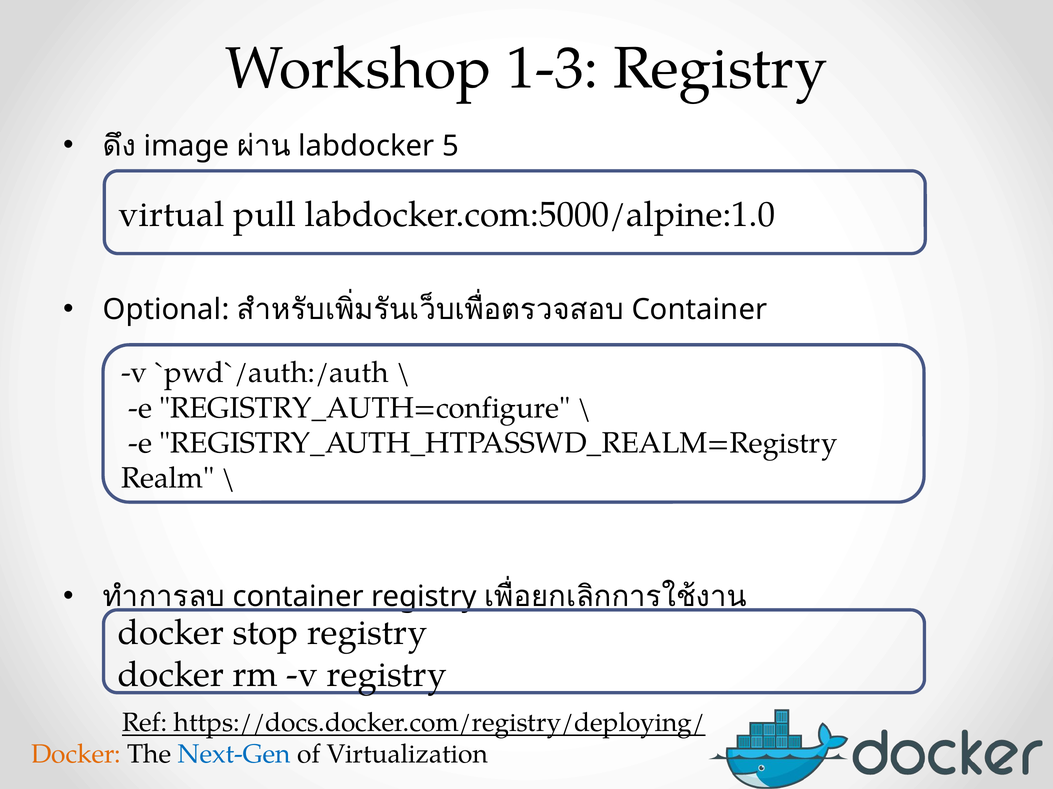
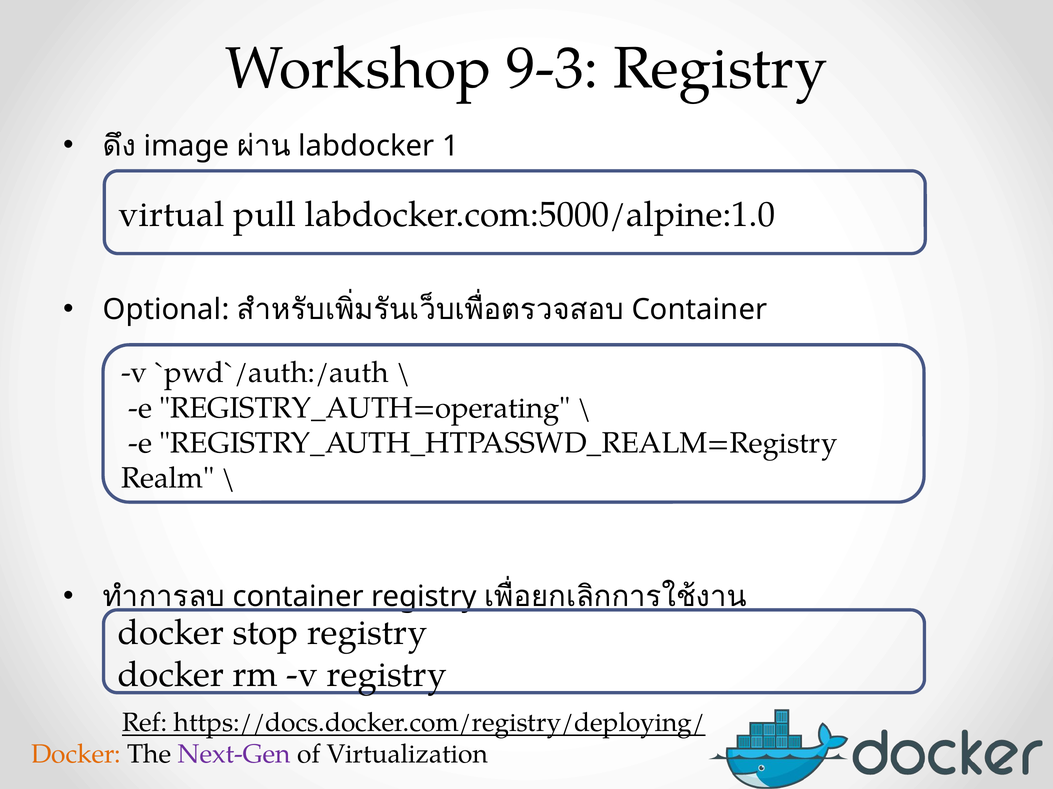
1-3: 1-3 -> 9-3
5: 5 -> 1
REGISTRY_AUTH=configure: REGISTRY_AUTH=configure -> REGISTRY_AUTH=operating
Next-Gen colour: blue -> purple
